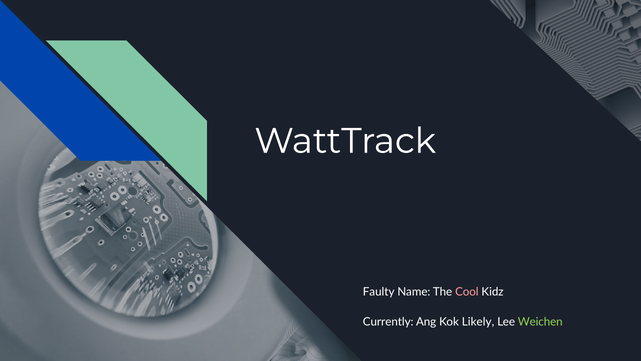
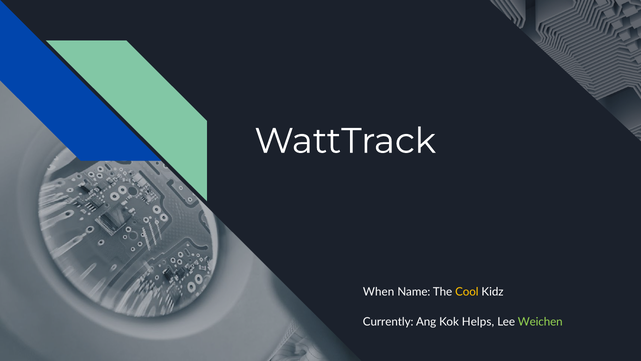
Faulty: Faulty -> When
Cool colour: pink -> yellow
Likely: Likely -> Helps
